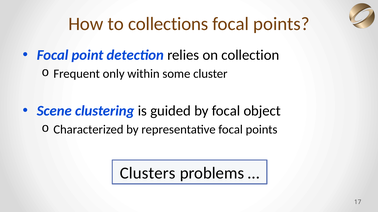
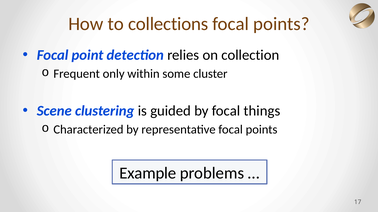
object: object -> things
Clusters: Clusters -> Example
